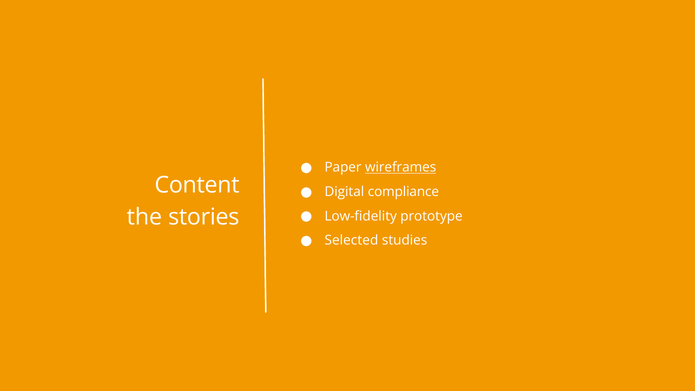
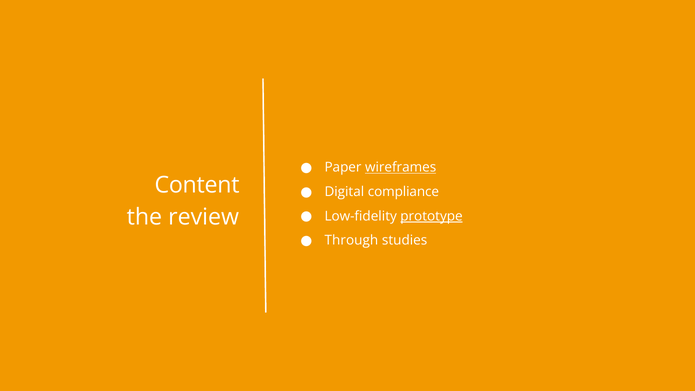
stories: stories -> review
prototype underline: none -> present
Selected: Selected -> Through
